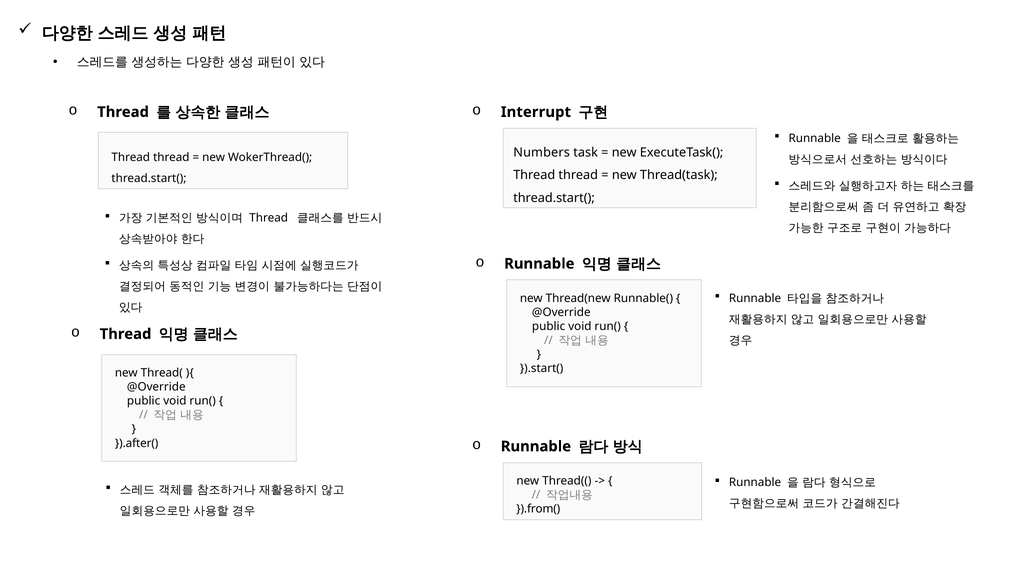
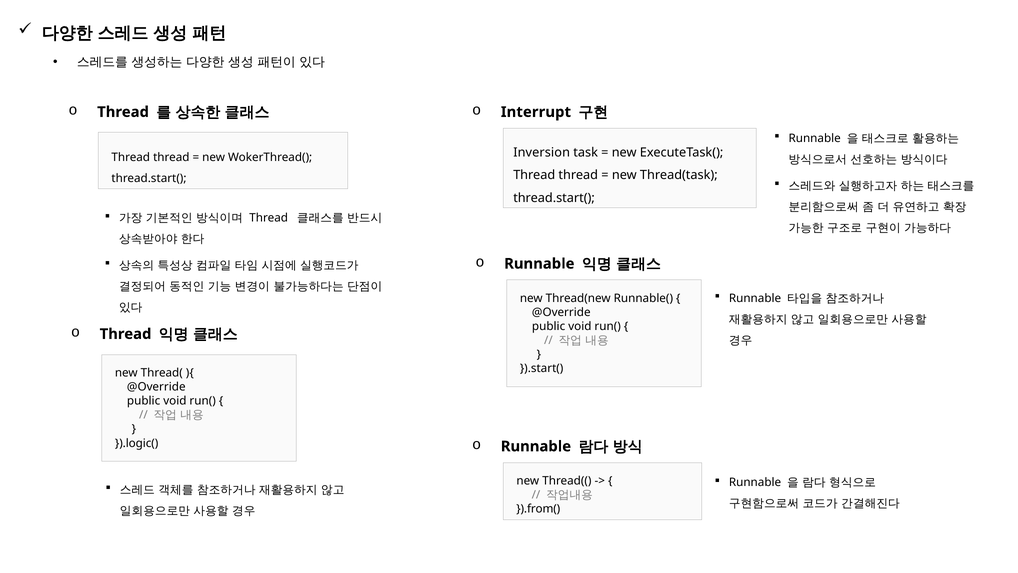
Numbers: Numbers -> Inversion
}).after(: }).after( -> }).logic(
